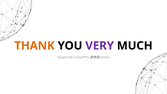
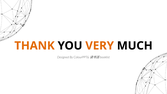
VERY colour: purple -> orange
